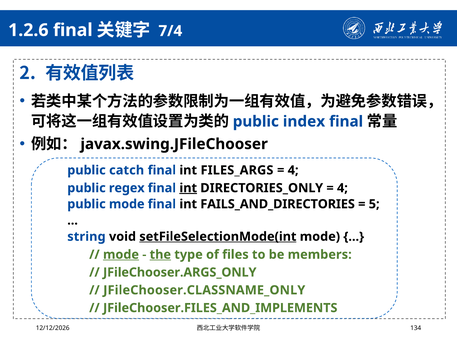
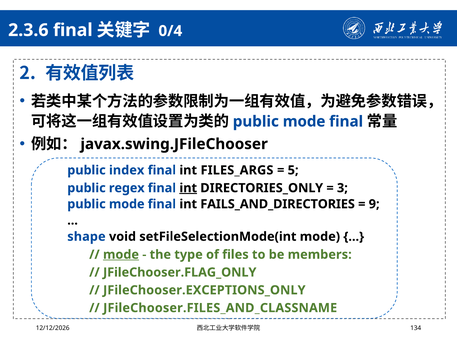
1.2.6: 1.2.6 -> 2.3.6
7/4: 7/4 -> 0/4
index at (304, 121): index -> mode
catch: catch -> index
4 at (293, 170): 4 -> 5
4 at (342, 188): 4 -> 3
5: 5 -> 9
string: string -> shape
setFileSelectionMode(int underline: present -> none
the underline: present -> none
JFileChooser.ARGS_ONLY: JFileChooser.ARGS_ONLY -> JFileChooser.FLAG_ONLY
JFileChooser.CLASSNAME_ONLY: JFileChooser.CLASSNAME_ONLY -> JFileChooser.EXCEPTIONS_ONLY
JFileChooser.FILES_AND_IMPLEMENTS: JFileChooser.FILES_AND_IMPLEMENTS -> JFileChooser.FILES_AND_CLASSNAME
